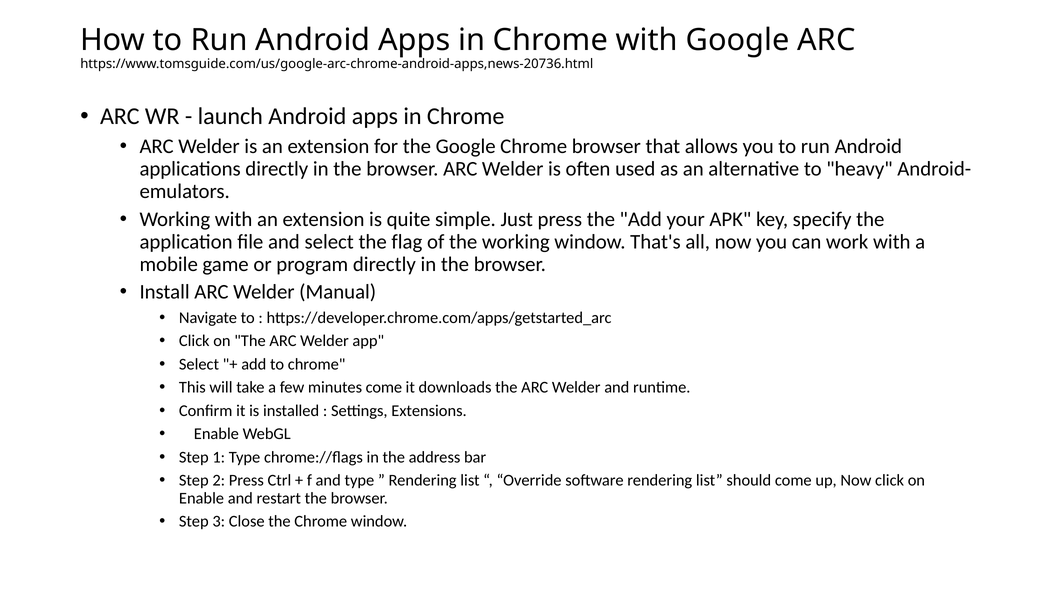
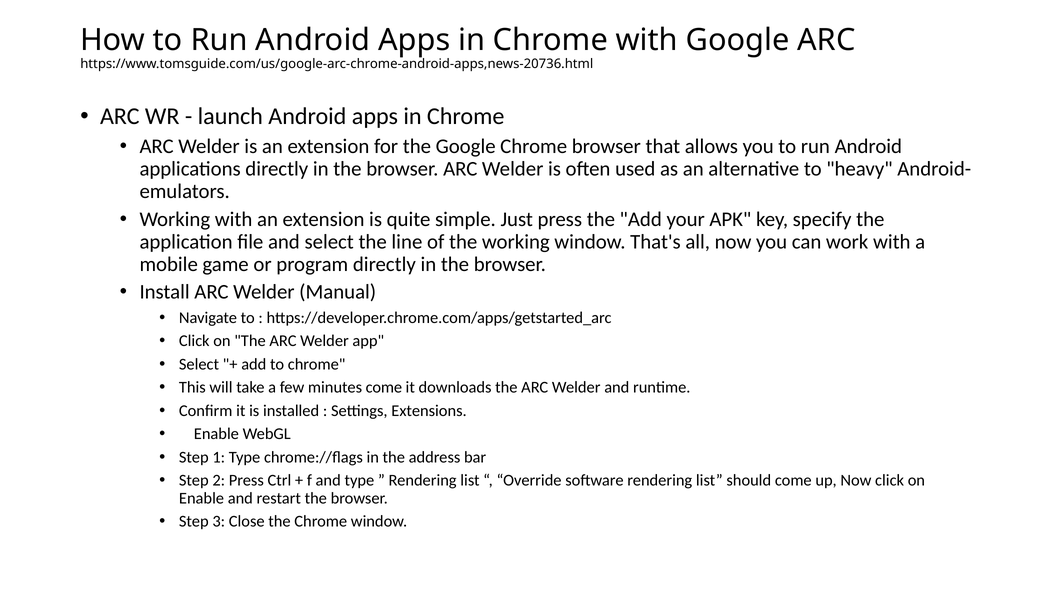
flag: flag -> line
